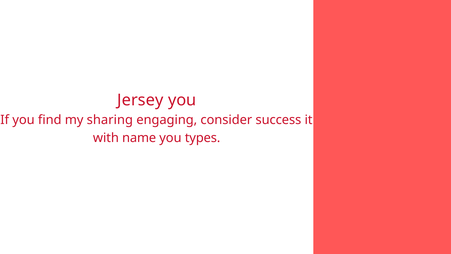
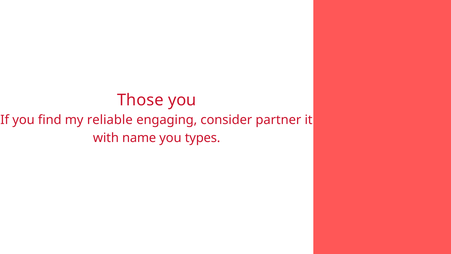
Jersey: Jersey -> Those
sharing: sharing -> reliable
success: success -> partner
